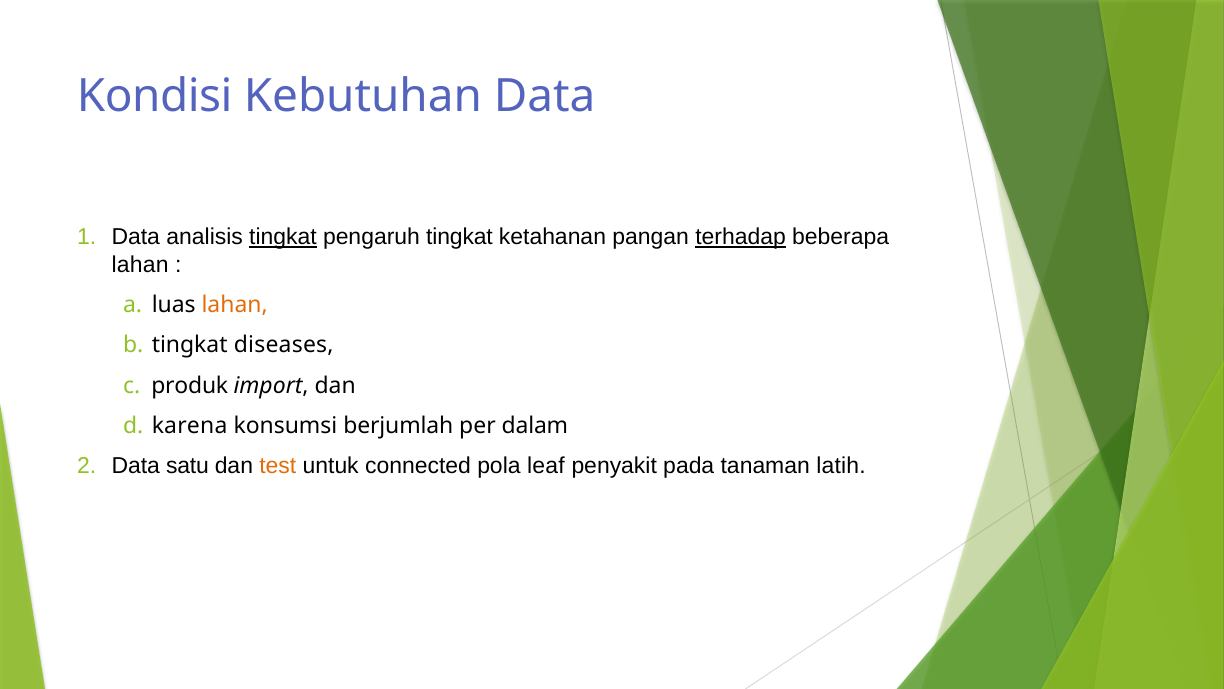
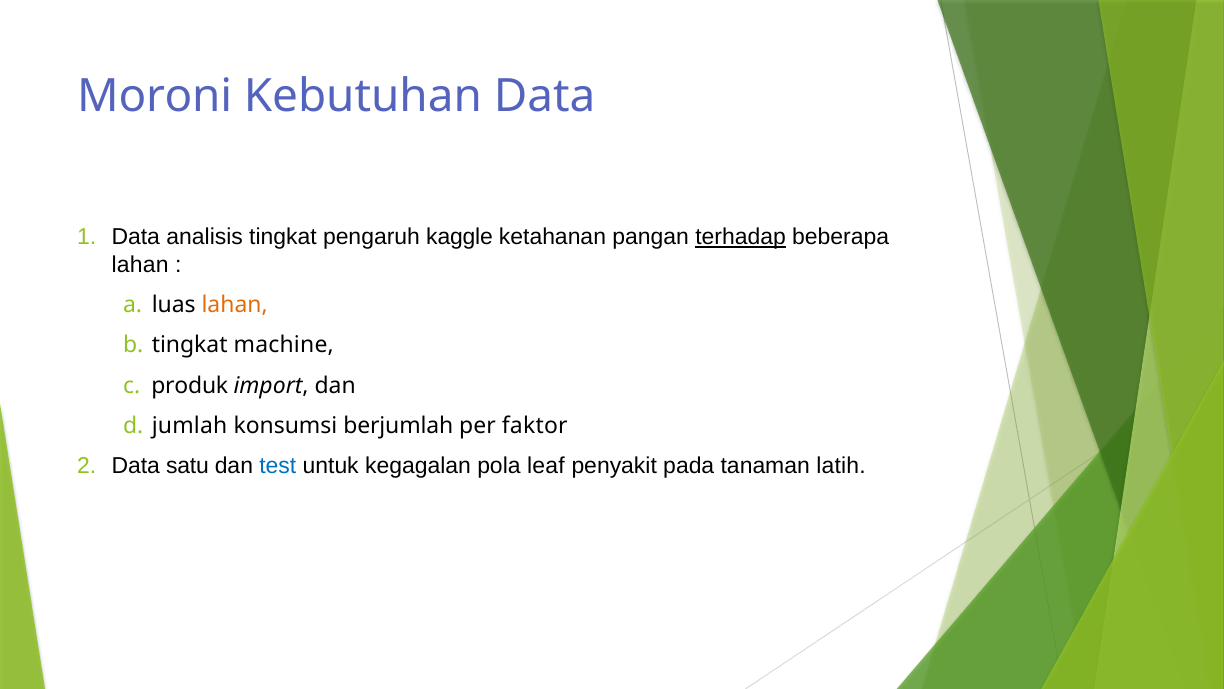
Kondisi: Kondisi -> Moroni
tingkat at (283, 237) underline: present -> none
pengaruh tingkat: tingkat -> kaggle
diseases: diseases -> machine
karena: karena -> jumlah
dalam: dalam -> faktor
test colour: orange -> blue
connected: connected -> kegagalan
